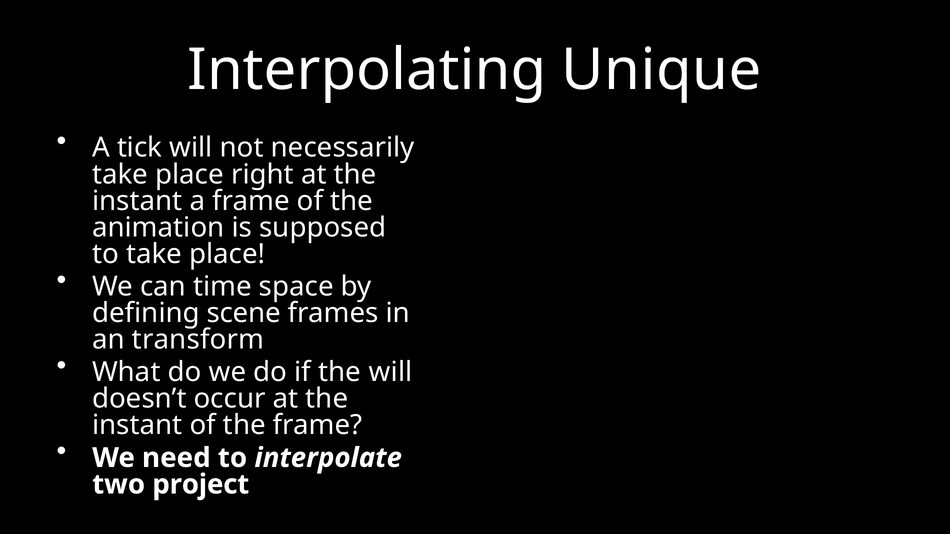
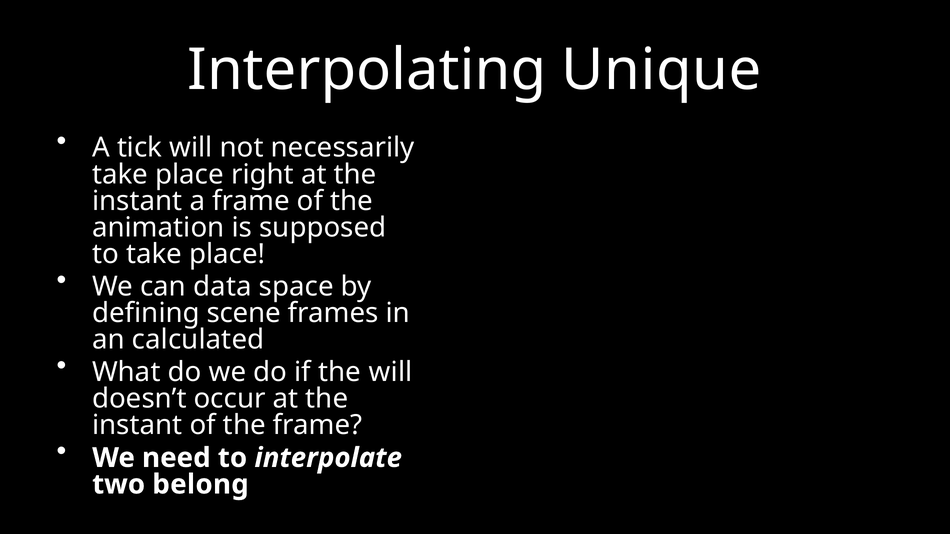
time: time -> data
transform: transform -> calculated
project: project -> belong
